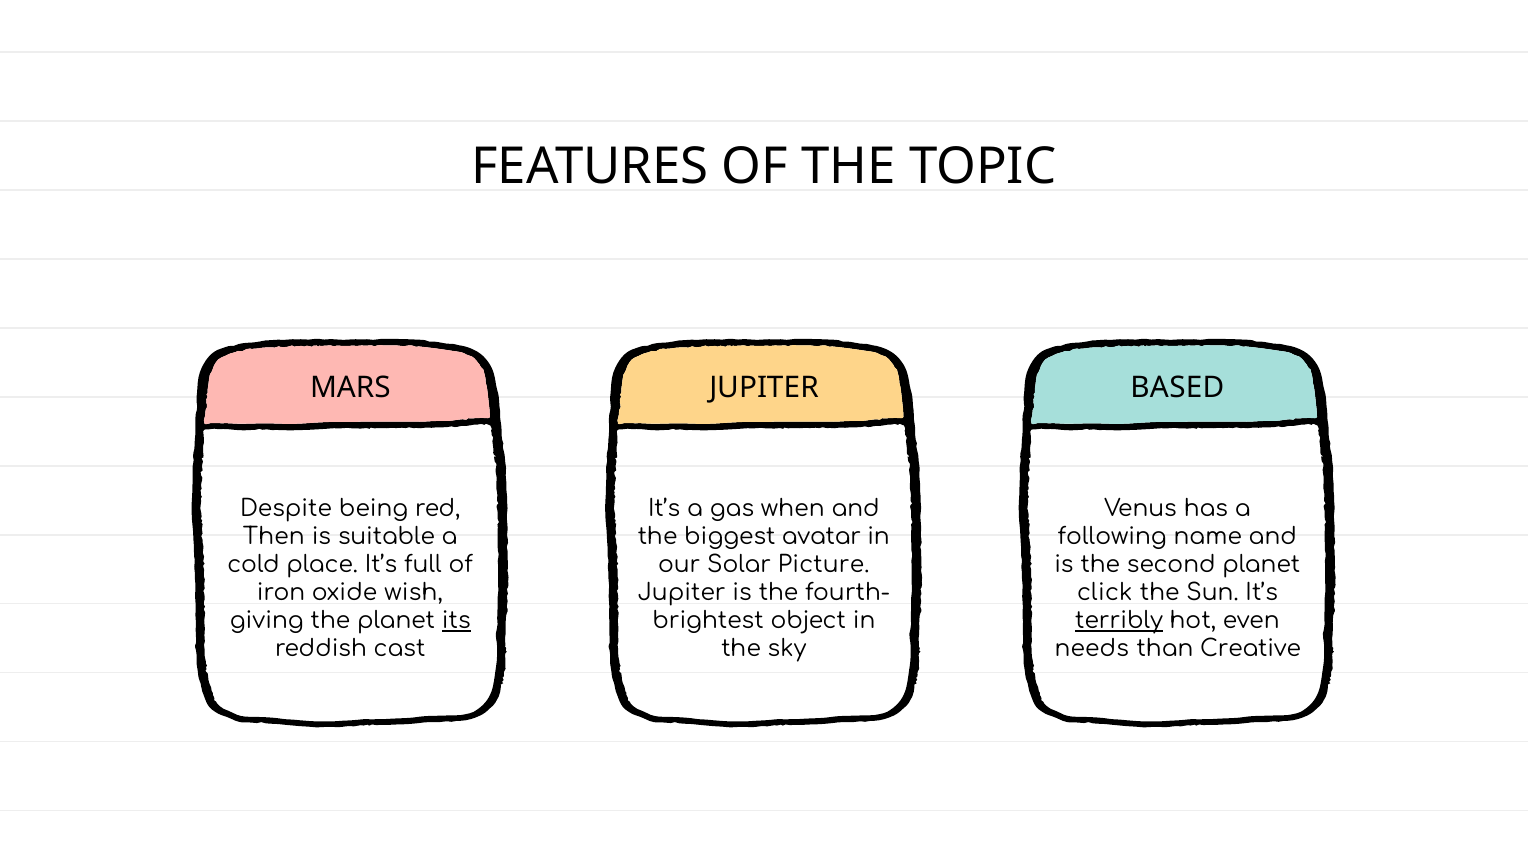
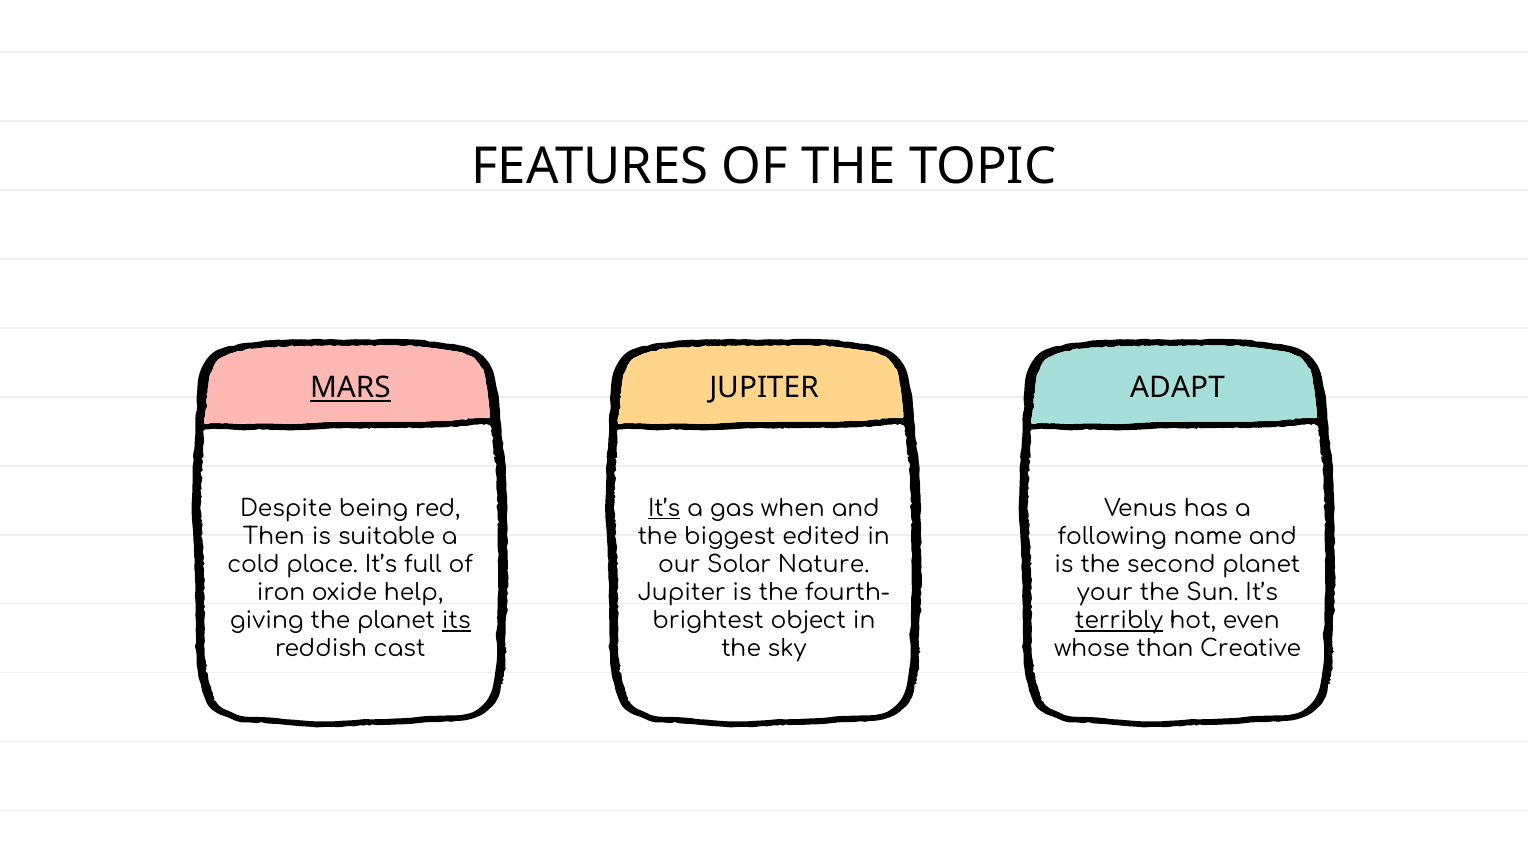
MARS underline: none -> present
BASED: BASED -> ADAPT
It’s at (664, 508) underline: none -> present
avatar: avatar -> edited
Picture: Picture -> Nature
wish: wish -> help
click: click -> your
needs: needs -> whose
